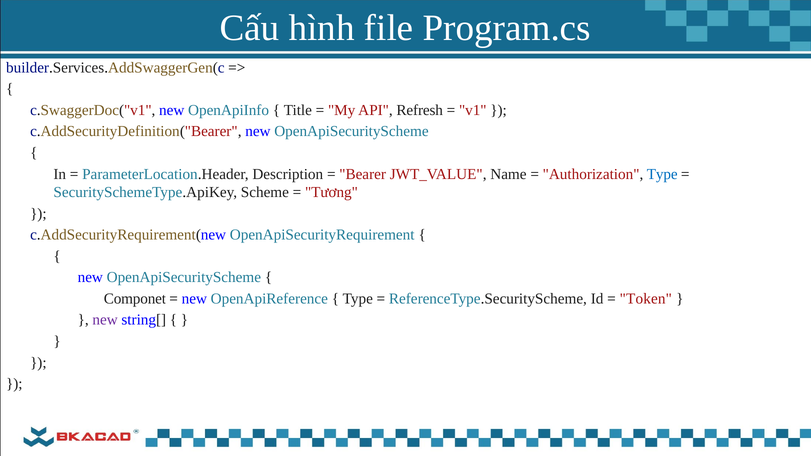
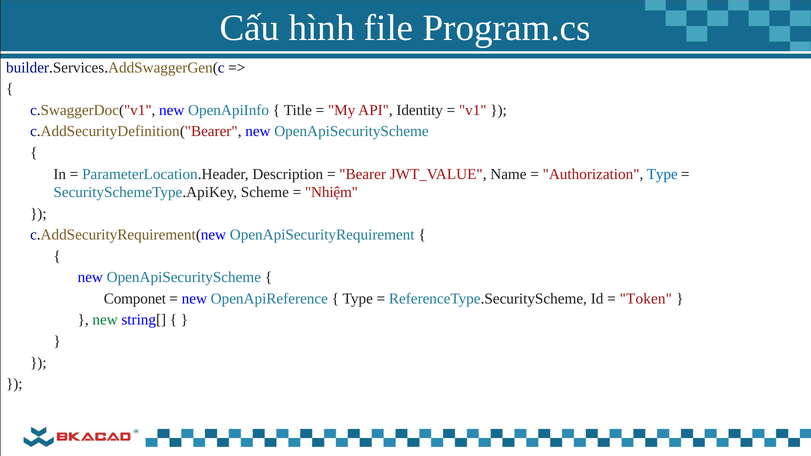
Refresh: Refresh -> Identity
Tương: Tương -> Nhiệm
new at (105, 320) colour: purple -> green
